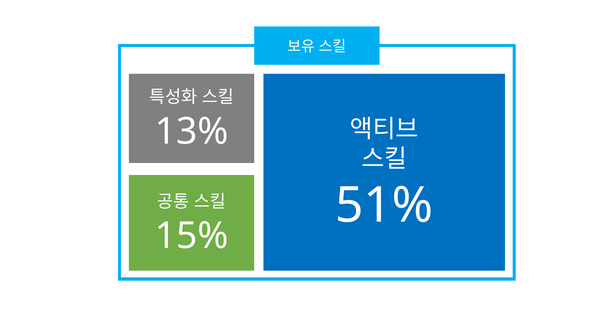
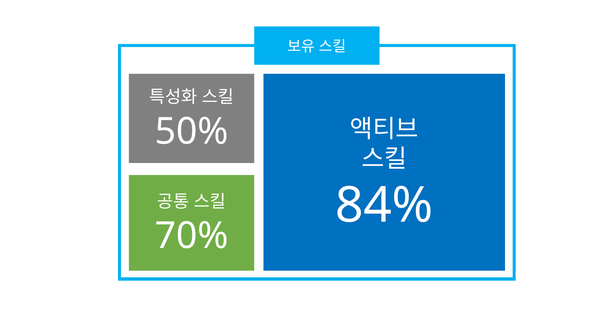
13%: 13% -> 50%
51%: 51% -> 84%
15%: 15% -> 70%
